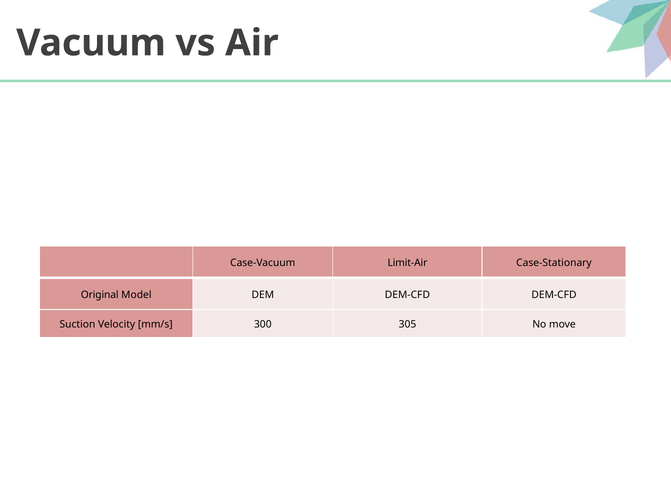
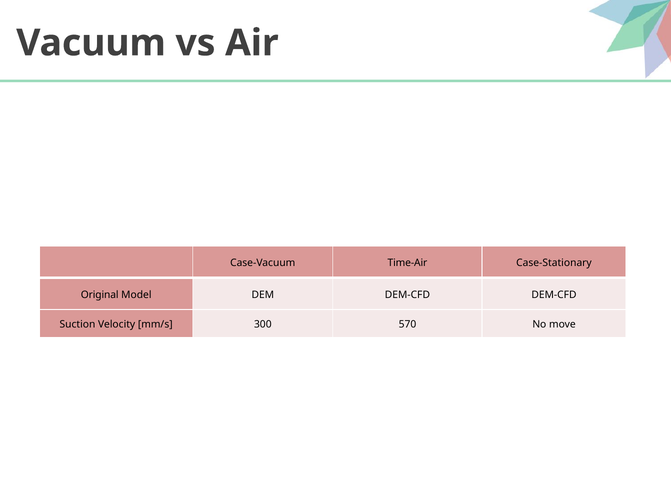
Limit-Air: Limit-Air -> Time-Air
305: 305 -> 570
